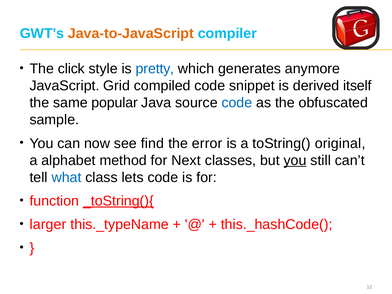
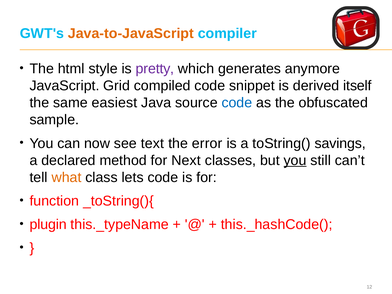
click: click -> html
pretty colour: blue -> purple
popular: popular -> easiest
find: find -> text
original: original -> savings
alphabet: alphabet -> declared
what colour: blue -> orange
_toString(){ underline: present -> none
larger: larger -> plugin
